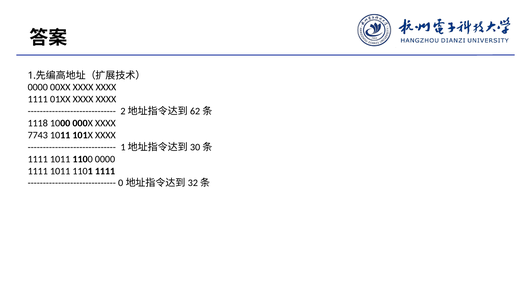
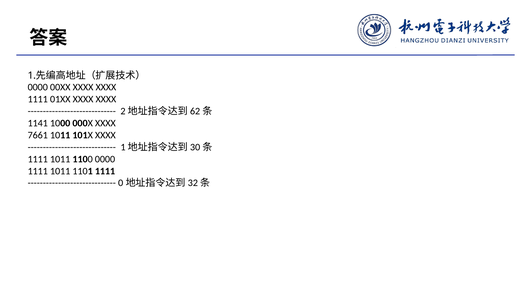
1118: 1118 -> 1141
7743: 7743 -> 7661
